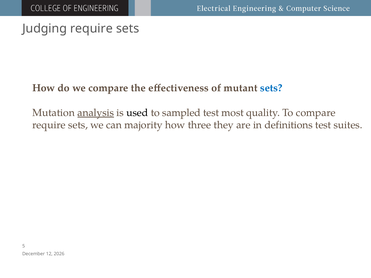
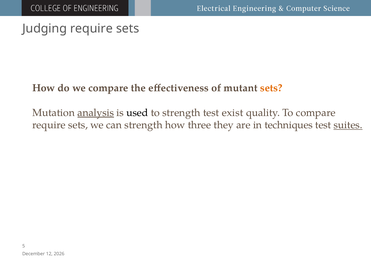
sets at (271, 88) colour: blue -> orange
to sampled: sampled -> strength
most: most -> exist
can majority: majority -> strength
definitions: definitions -> techniques
suites underline: none -> present
